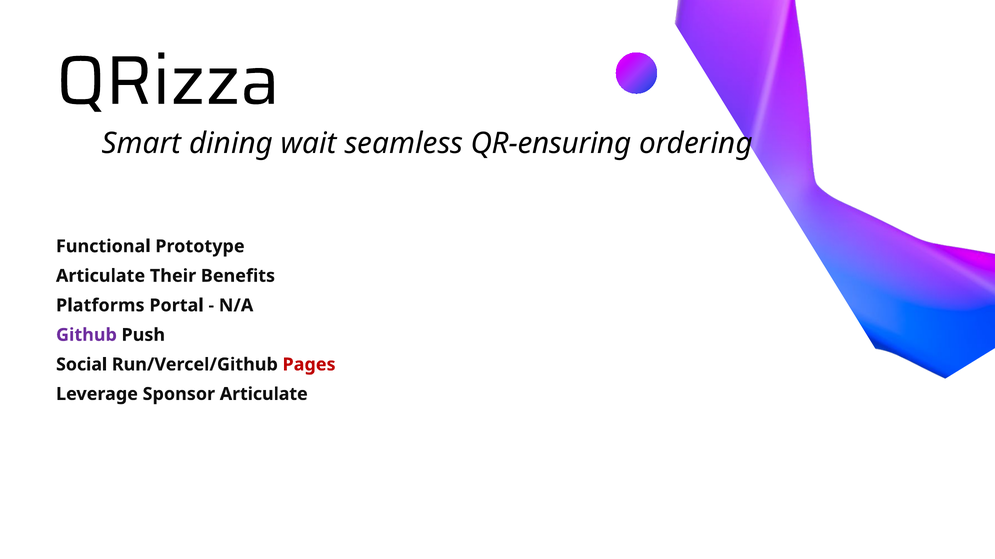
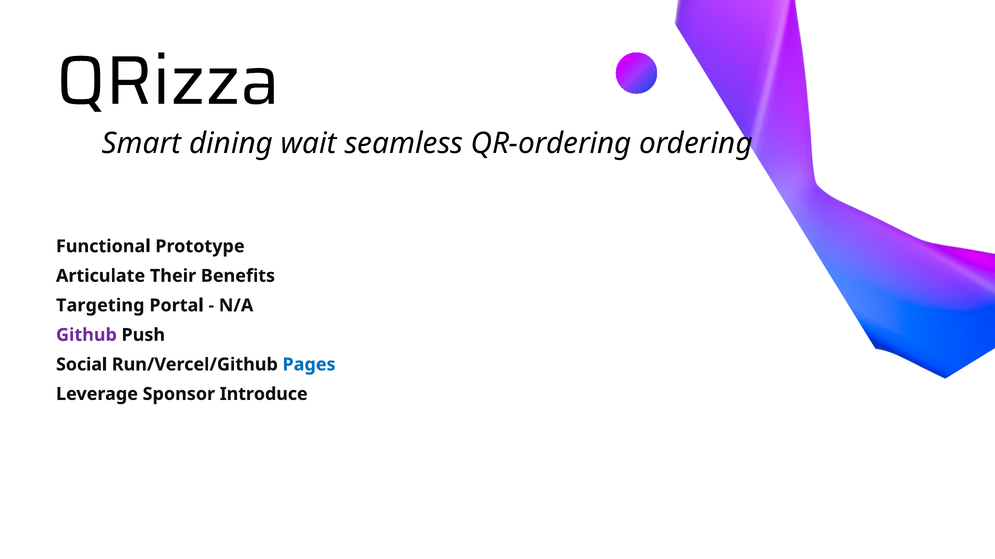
QR-ensuring: QR-ensuring -> QR-ordering
Platforms: Platforms -> Targeting
Pages colour: red -> blue
Sponsor Articulate: Articulate -> Introduce
